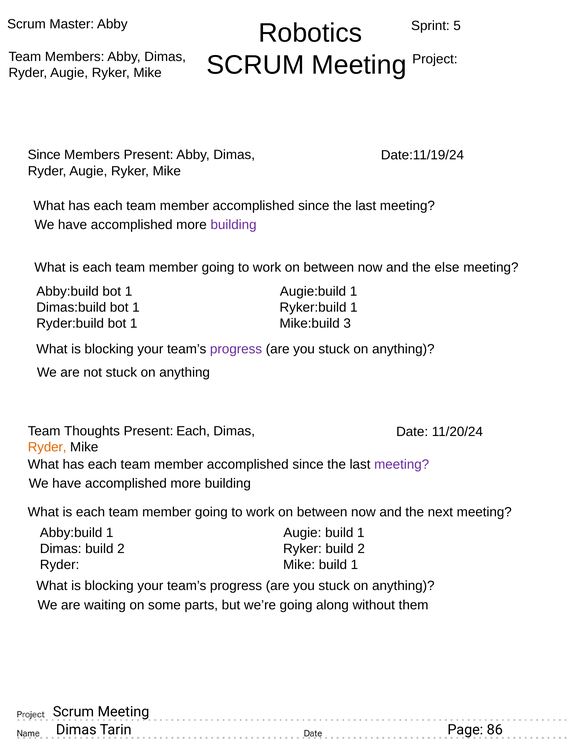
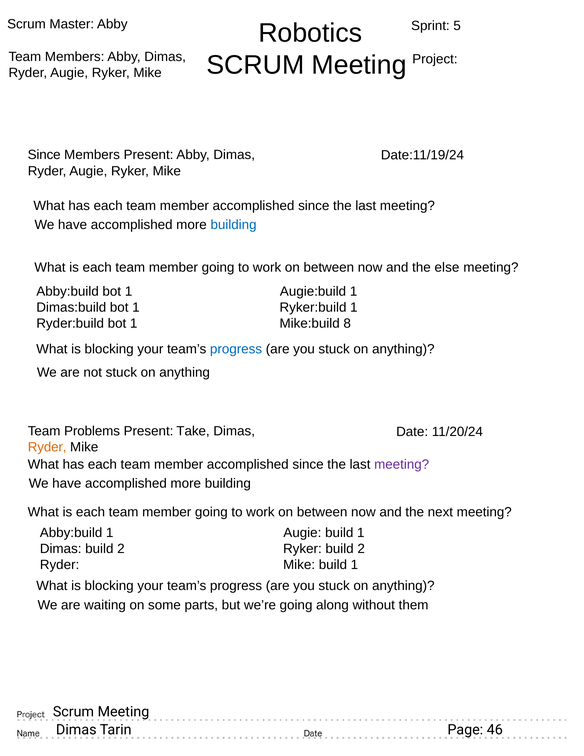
building at (234, 225) colour: purple -> blue
3: 3 -> 8
progress at (236, 349) colour: purple -> blue
Thoughts: Thoughts -> Problems
Present Each: Each -> Take
86: 86 -> 46
